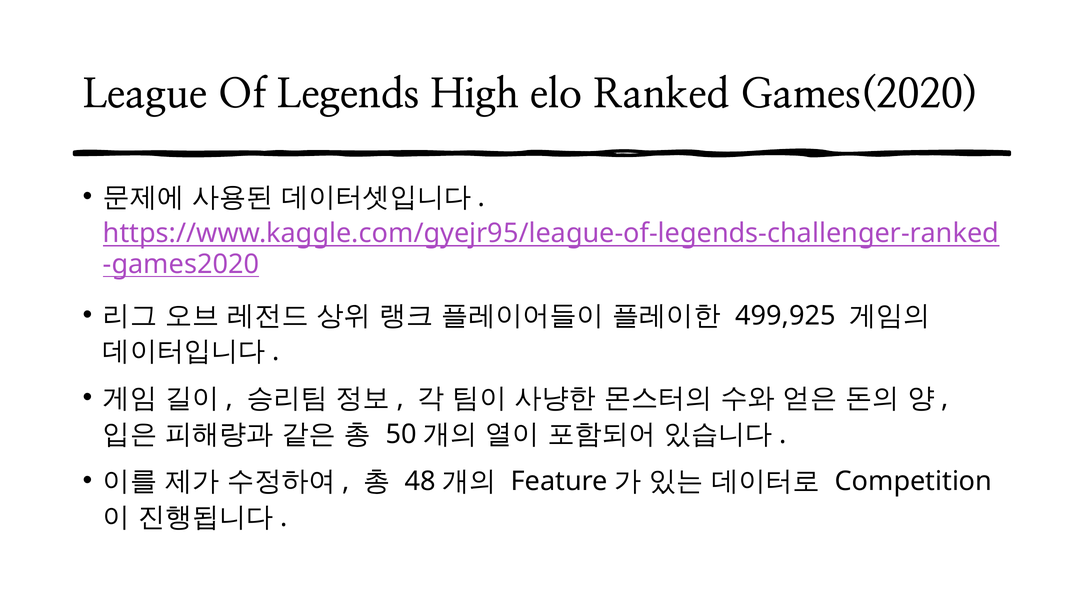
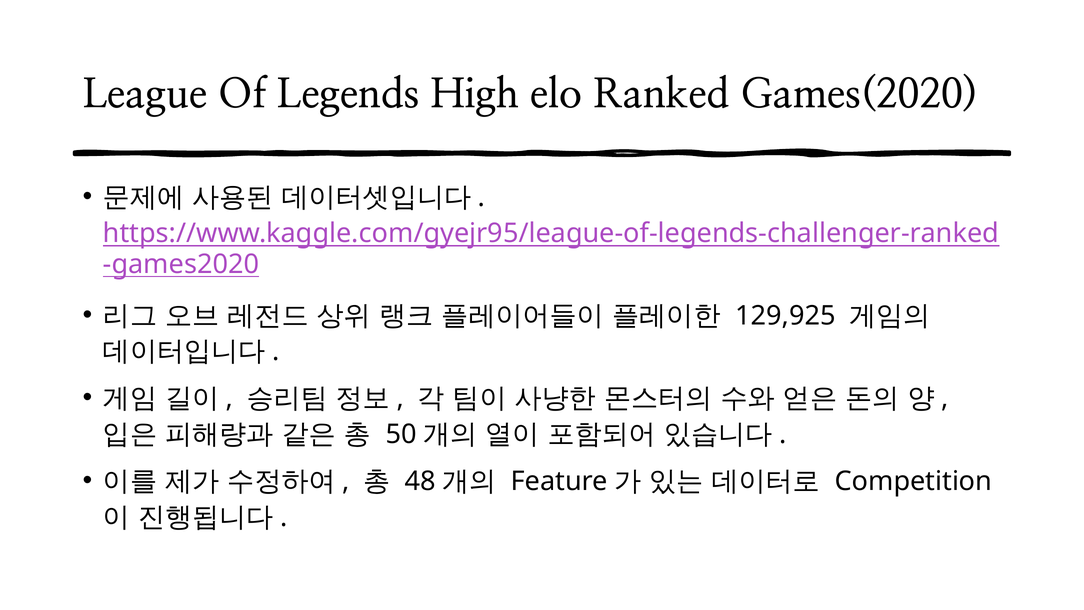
499,925: 499,925 -> 129,925
